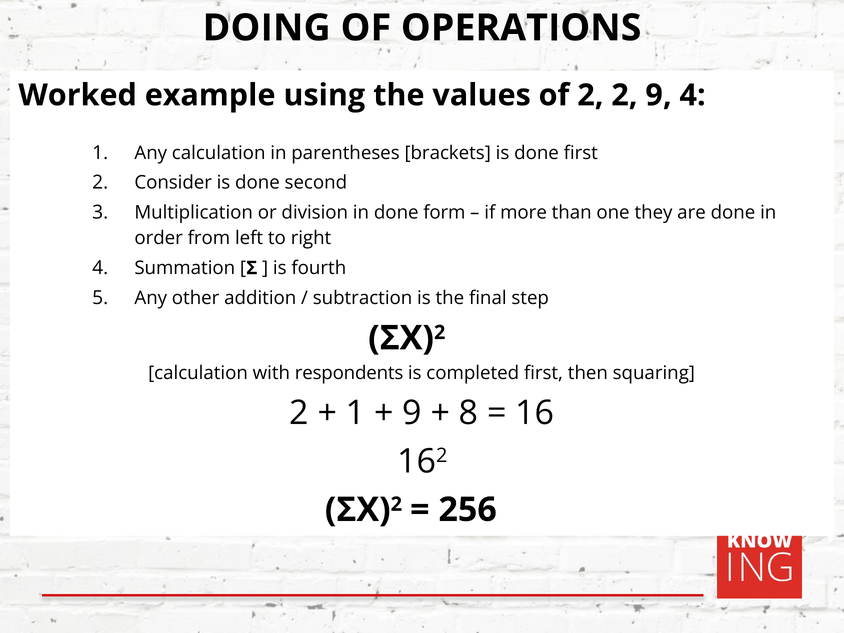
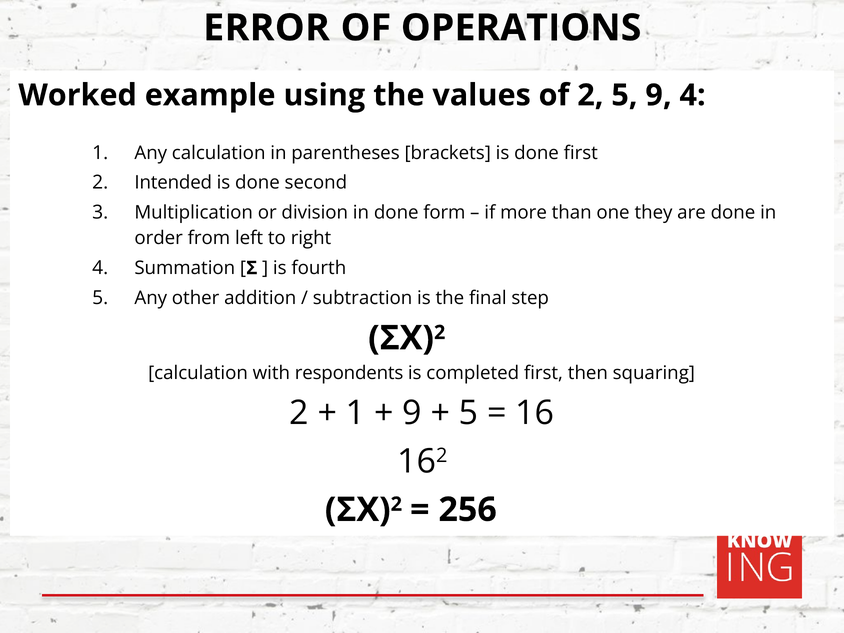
DOING: DOING -> ERROR
2 2: 2 -> 5
Consider: Consider -> Intended
8 at (469, 413): 8 -> 5
